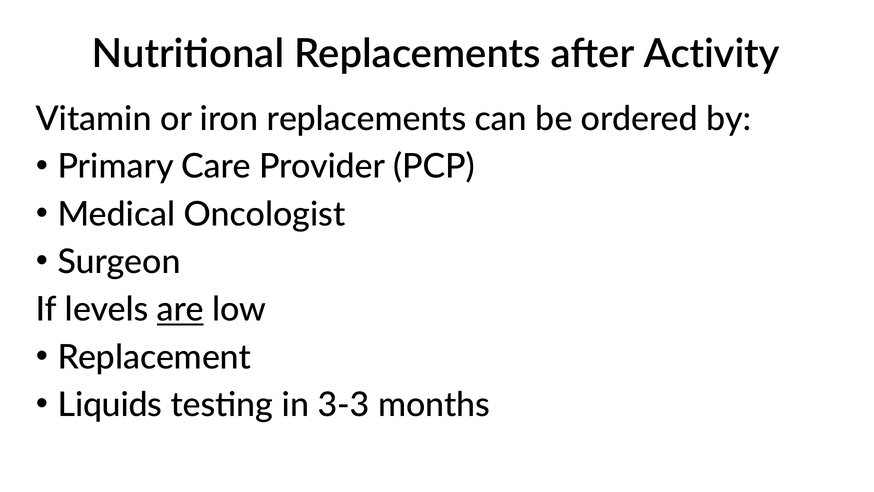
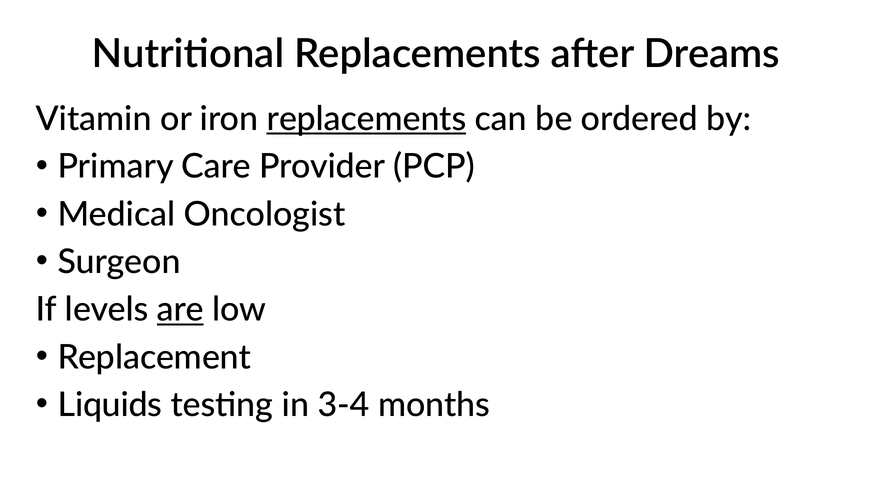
Activity: Activity -> Dreams
replacements at (367, 119) underline: none -> present
3-3: 3-3 -> 3-4
